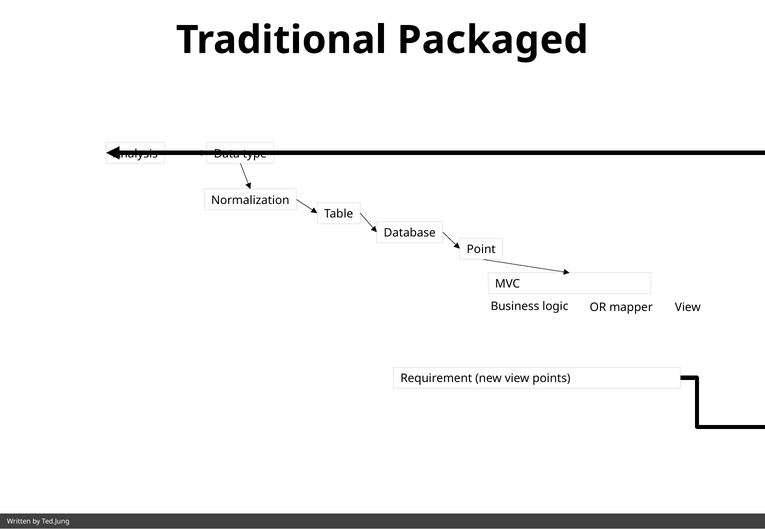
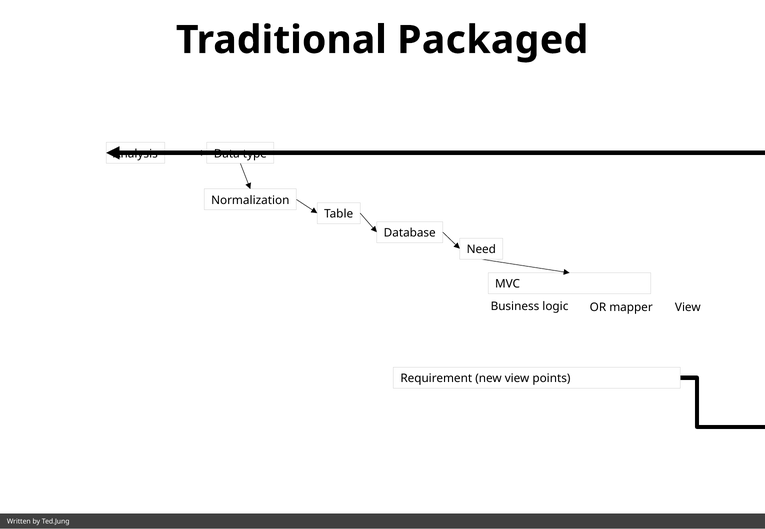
Point: Point -> Need
